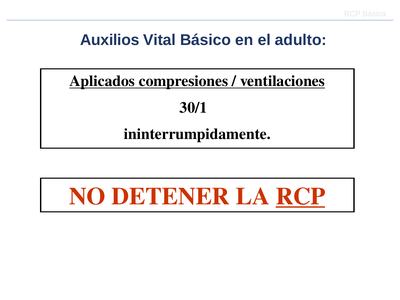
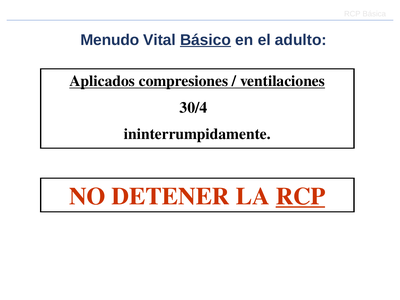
Auxilios: Auxilios -> Menudo
Básico underline: none -> present
30/1: 30/1 -> 30/4
